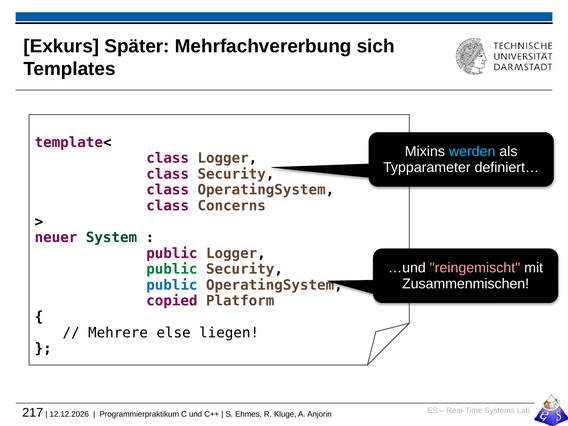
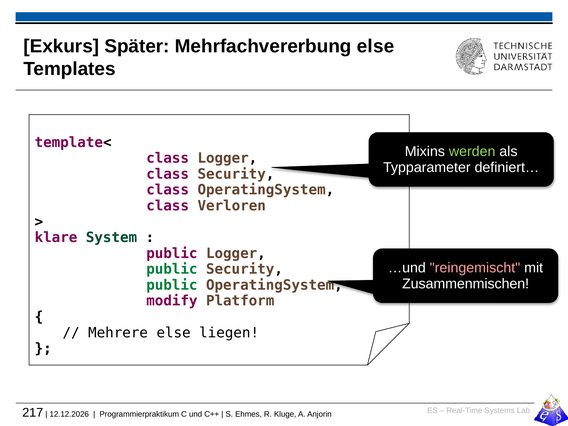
Mehrfachvererbung sich: sich -> else
werden colour: light blue -> light green
Concerns: Concerns -> Verloren
neuer: neuer -> klare
public at (172, 285) colour: blue -> green
copied: copied -> modify
